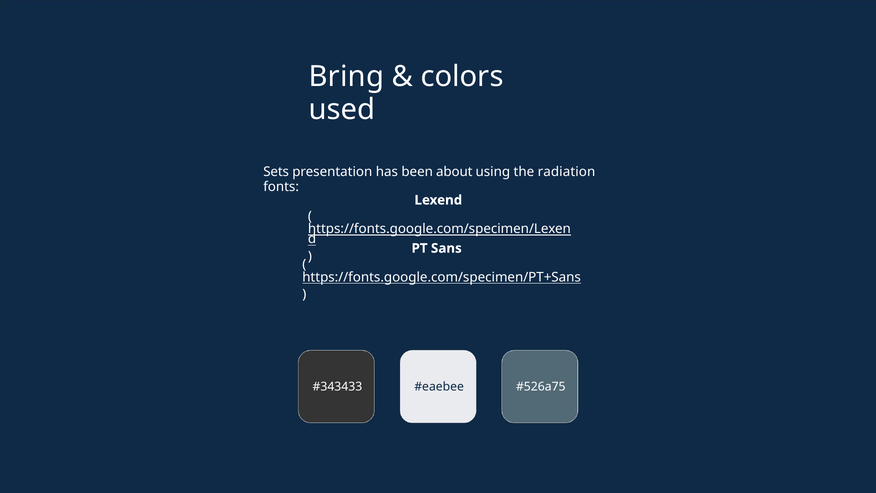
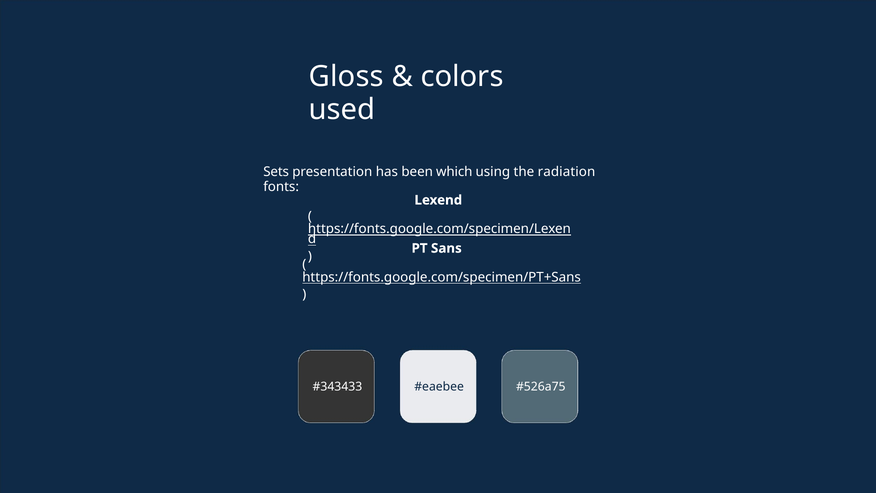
Bring: Bring -> Gloss
about: about -> which
